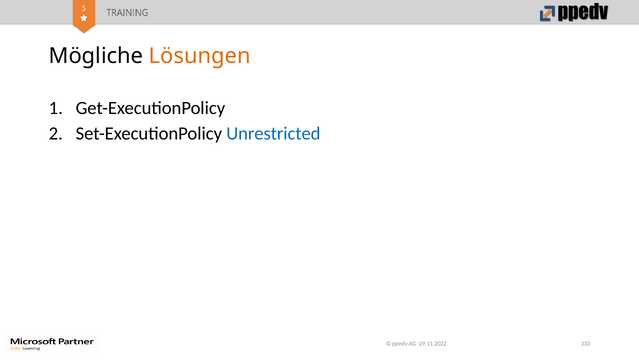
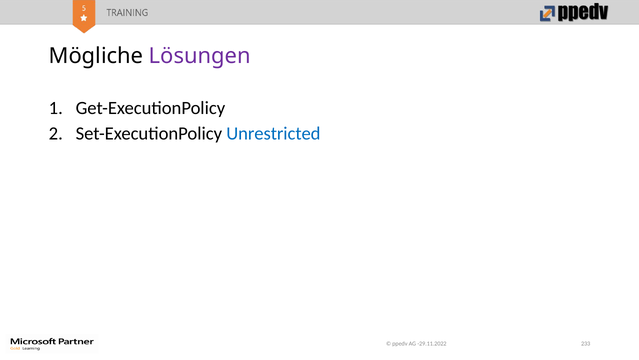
Lösungen colour: orange -> purple
